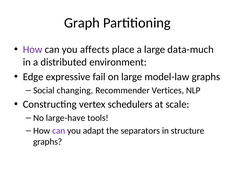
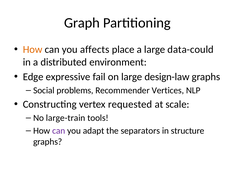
How at (33, 49) colour: purple -> orange
data-much: data-much -> data-could
model-law: model-law -> design-law
changing: changing -> problems
schedulers: schedulers -> requested
large-have: large-have -> large-train
